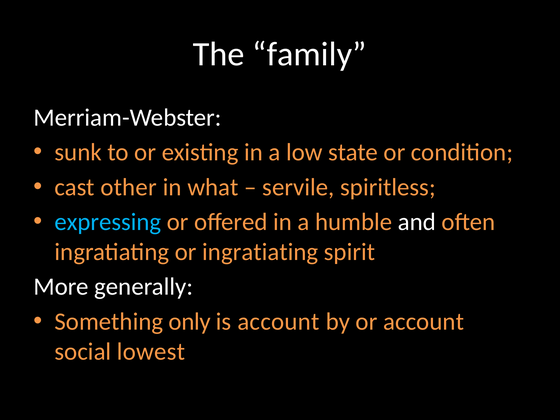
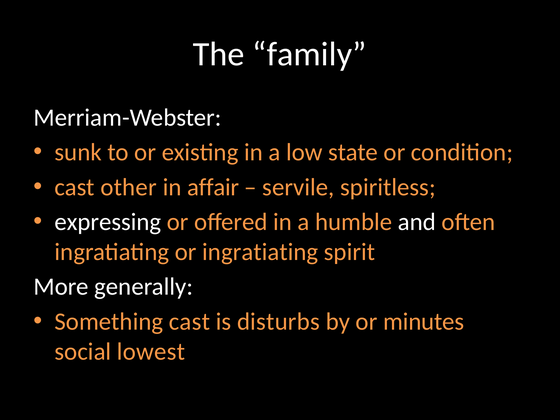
what: what -> affair
expressing colour: light blue -> white
Something only: only -> cast
is account: account -> disturbs
or account: account -> minutes
